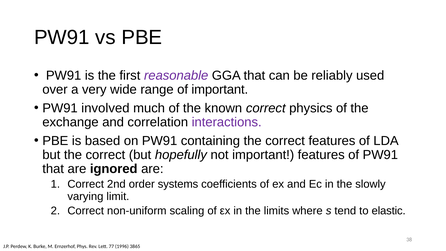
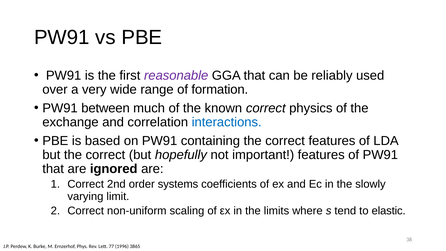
of important: important -> formation
involved: involved -> between
interactions colour: purple -> blue
